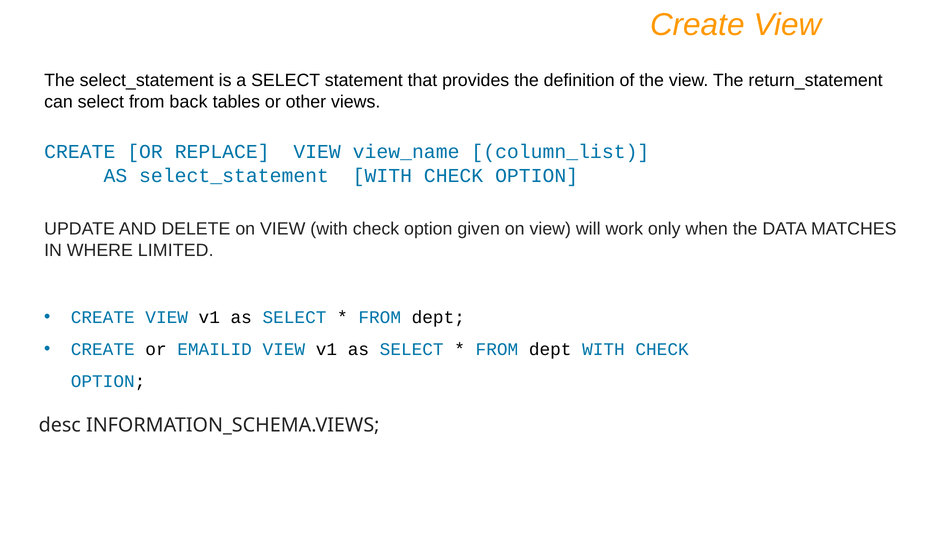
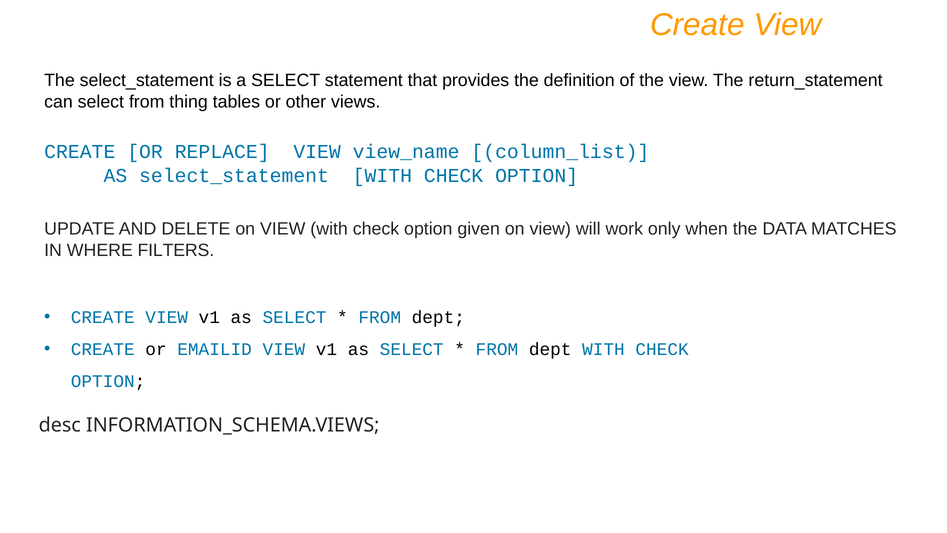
back: back -> thing
LIMITED: LIMITED -> FILTERS
